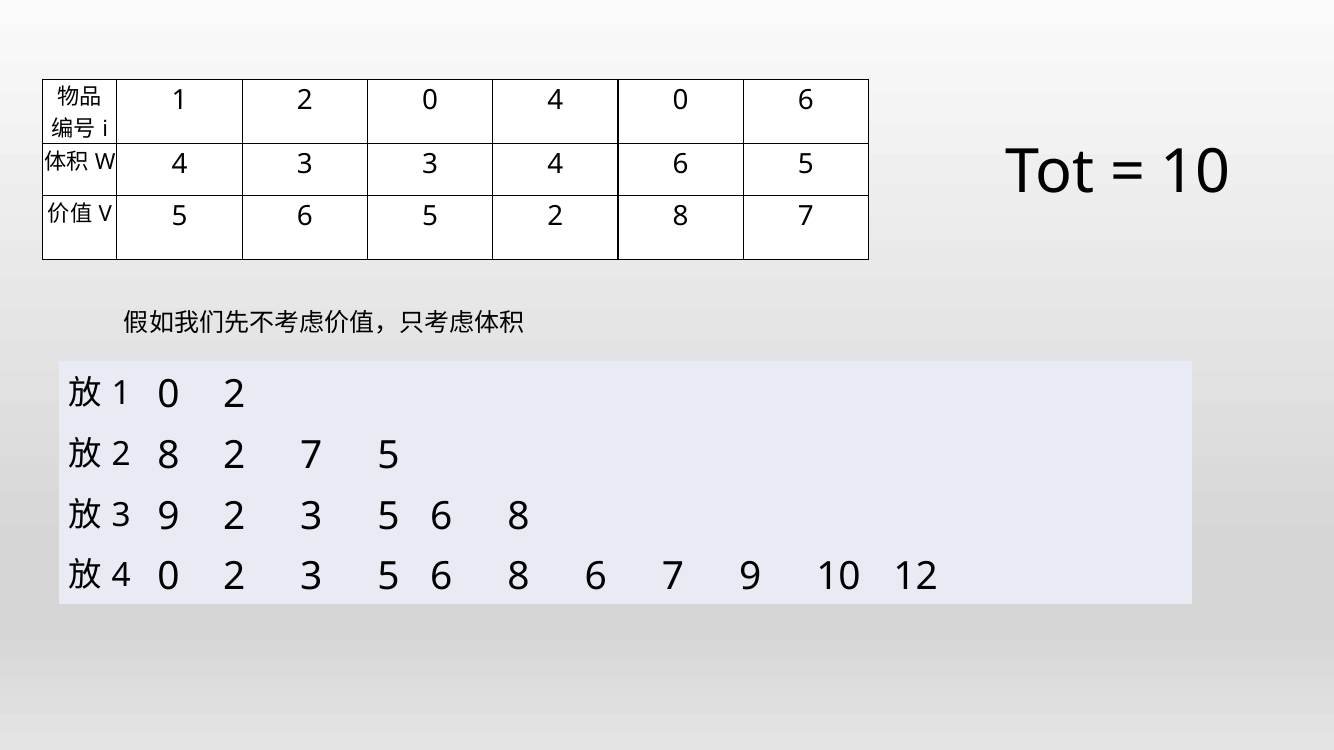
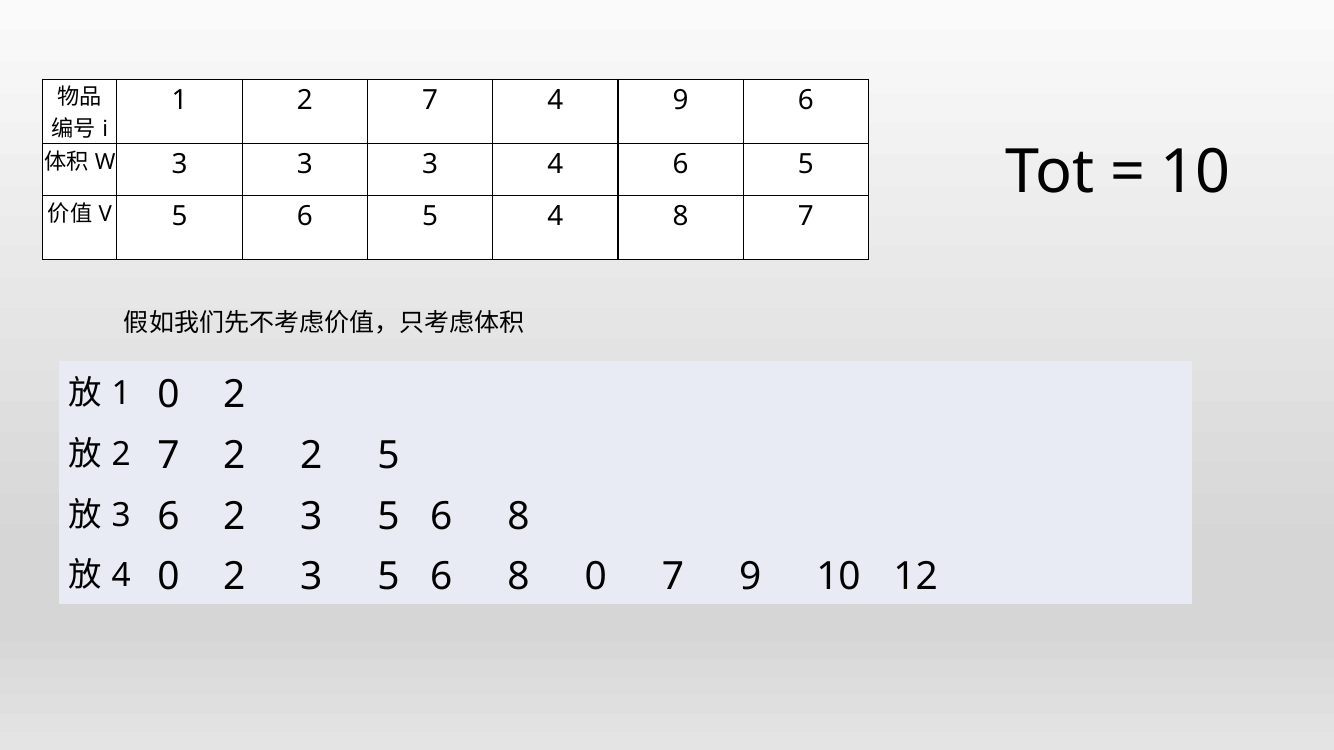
1 2 0: 0 -> 7
0 at (681, 100): 0 -> 9
4 at (180, 164): 4 -> 3
5 2: 2 -> 4
8 at (169, 455): 8 -> 7
2 7: 7 -> 2
3 9: 9 -> 6
8 6: 6 -> 0
